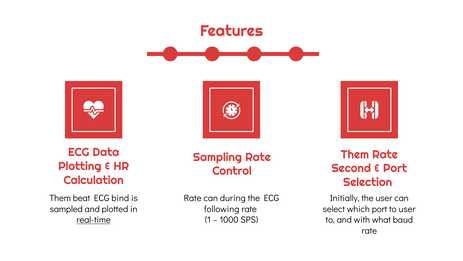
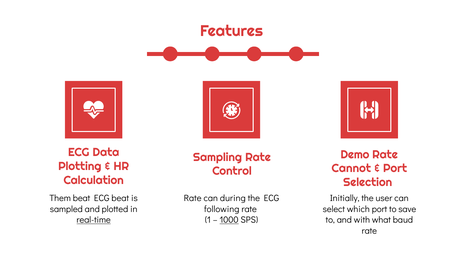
Them at (355, 154): Them -> Demo
Second: Second -> Cannot
ECG bind: bind -> beat
to user: user -> save
1000 underline: none -> present
